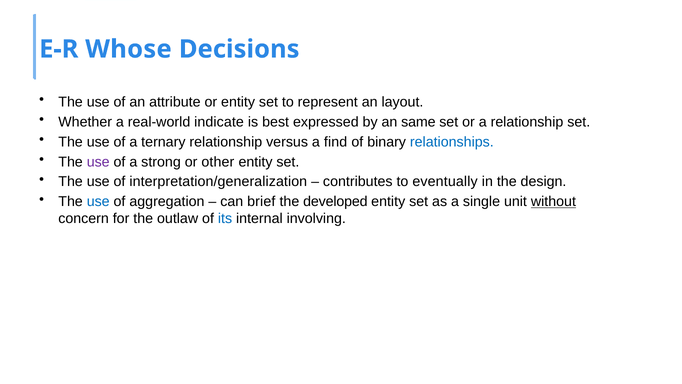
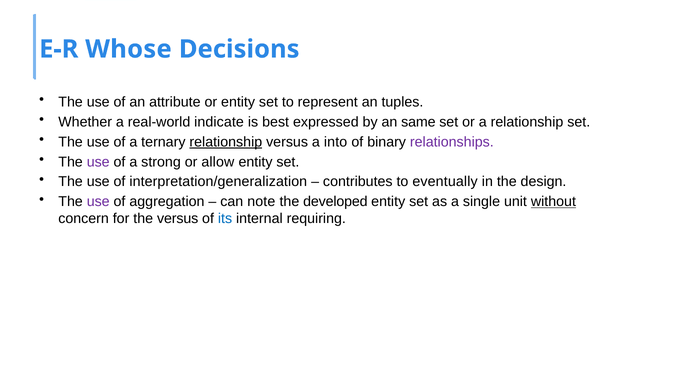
layout: layout -> tuples
relationship at (226, 142) underline: none -> present
find: find -> into
relationships colour: blue -> purple
other: other -> allow
use at (98, 201) colour: blue -> purple
brief: brief -> note
the outlaw: outlaw -> versus
involving: involving -> requiring
